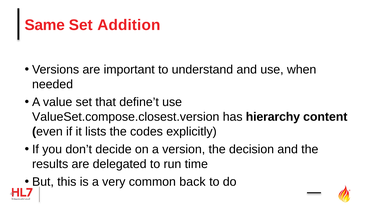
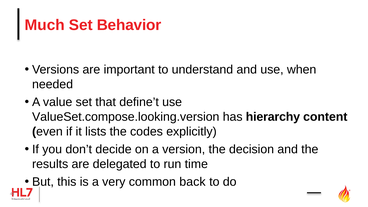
Same: Same -> Much
Addition: Addition -> Behavior
ValueSet.compose.closest.version: ValueSet.compose.closest.version -> ValueSet.compose.looking.version
